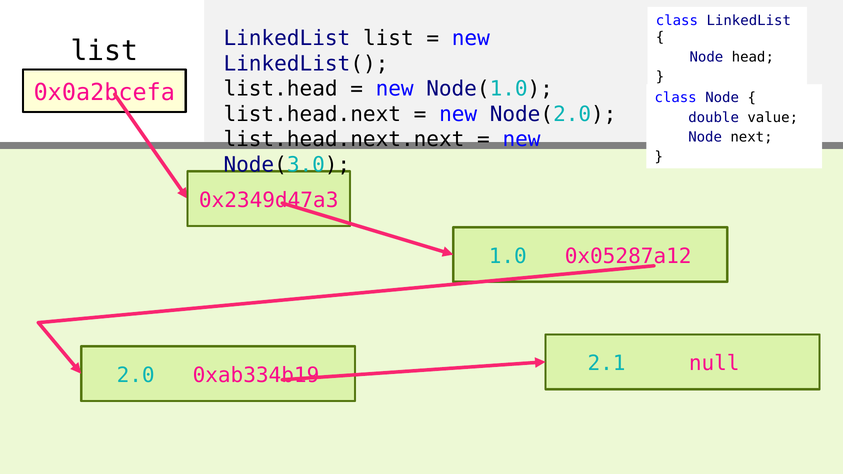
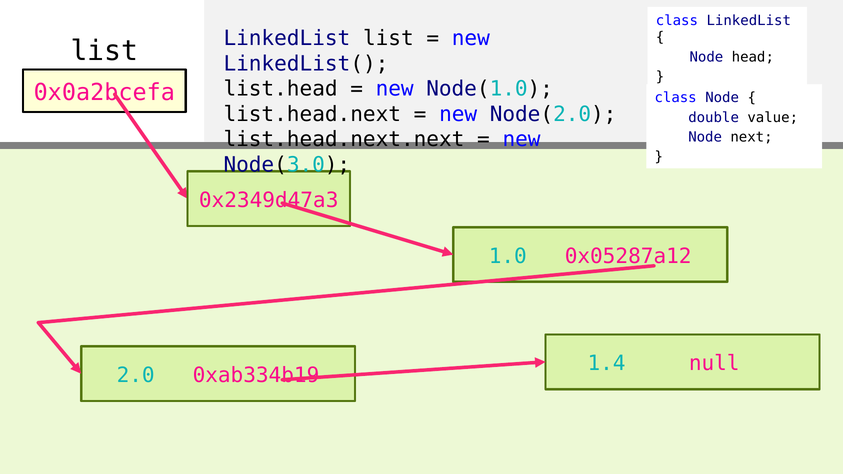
2.1: 2.1 -> 1.4
